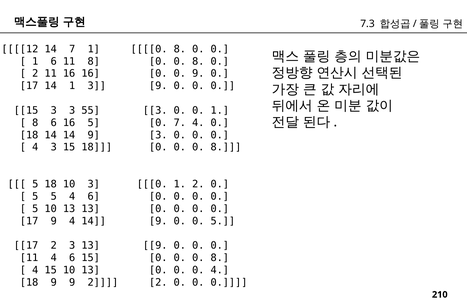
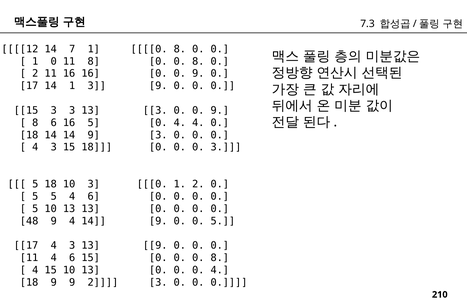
1 6: 6 -> 0
3 3 55: 55 -> 13
3 0 0 1: 1 -> 9
7 at (180, 123): 7 -> 4
8 at (226, 147): 8 -> 3
17 at (29, 221): 17 -> 48
17 2: 2 -> 4
2 at (158, 282): 2 -> 3
